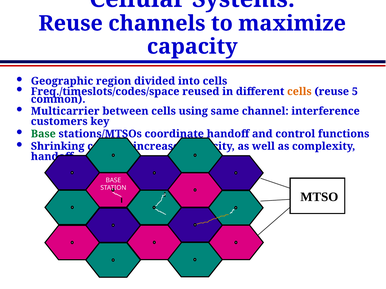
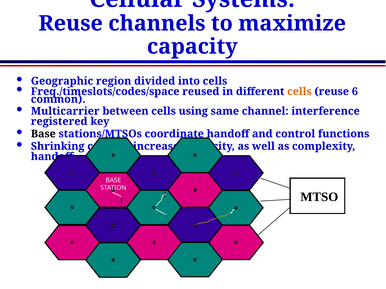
5: 5 -> 6
customers: customers -> registered
Base at (43, 134) colour: green -> black
